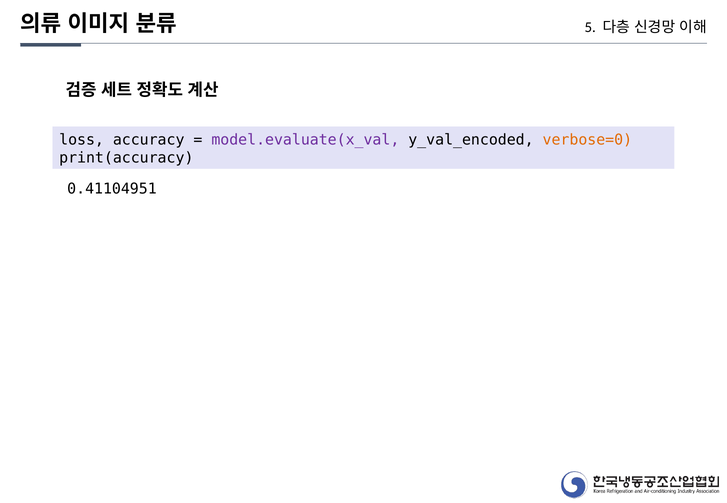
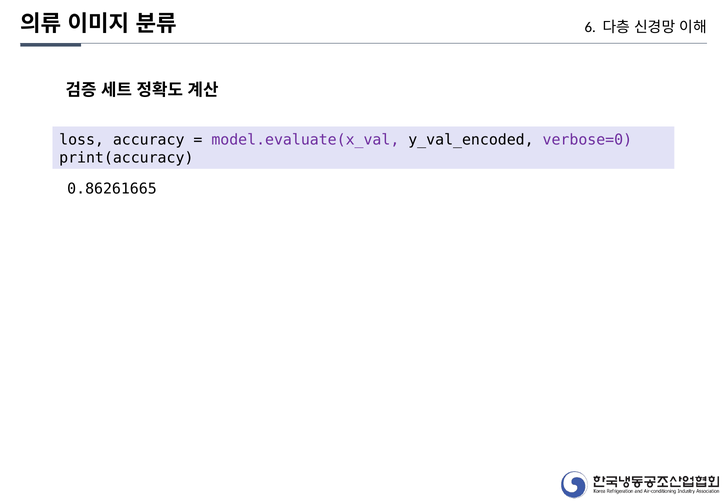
5: 5 -> 6
verbose=0 colour: orange -> purple
0.41104951: 0.41104951 -> 0.86261665
